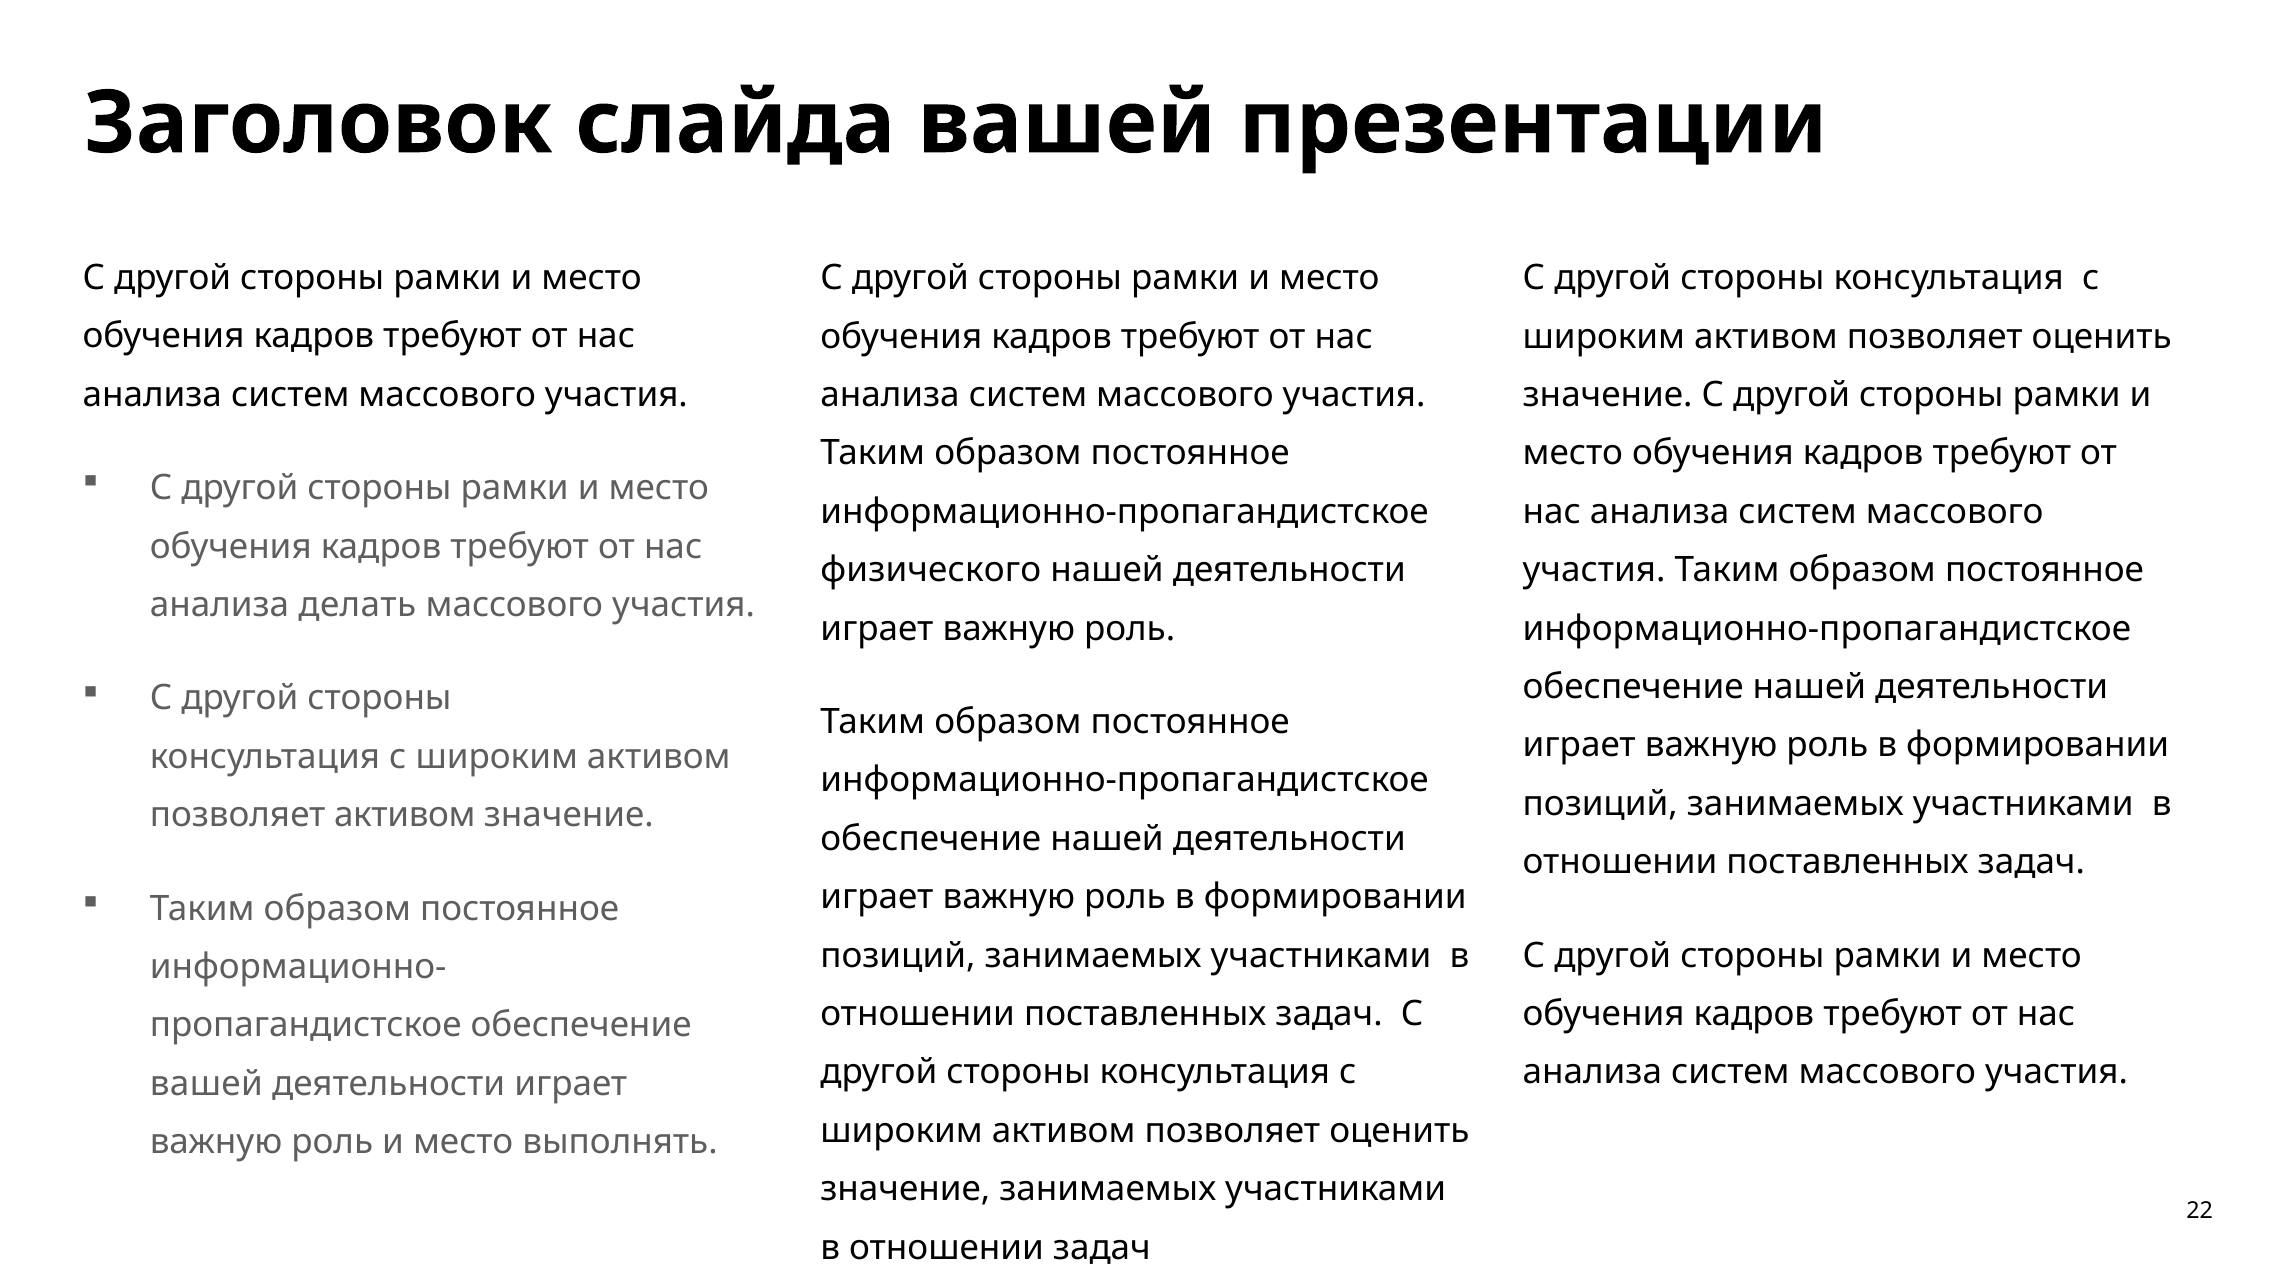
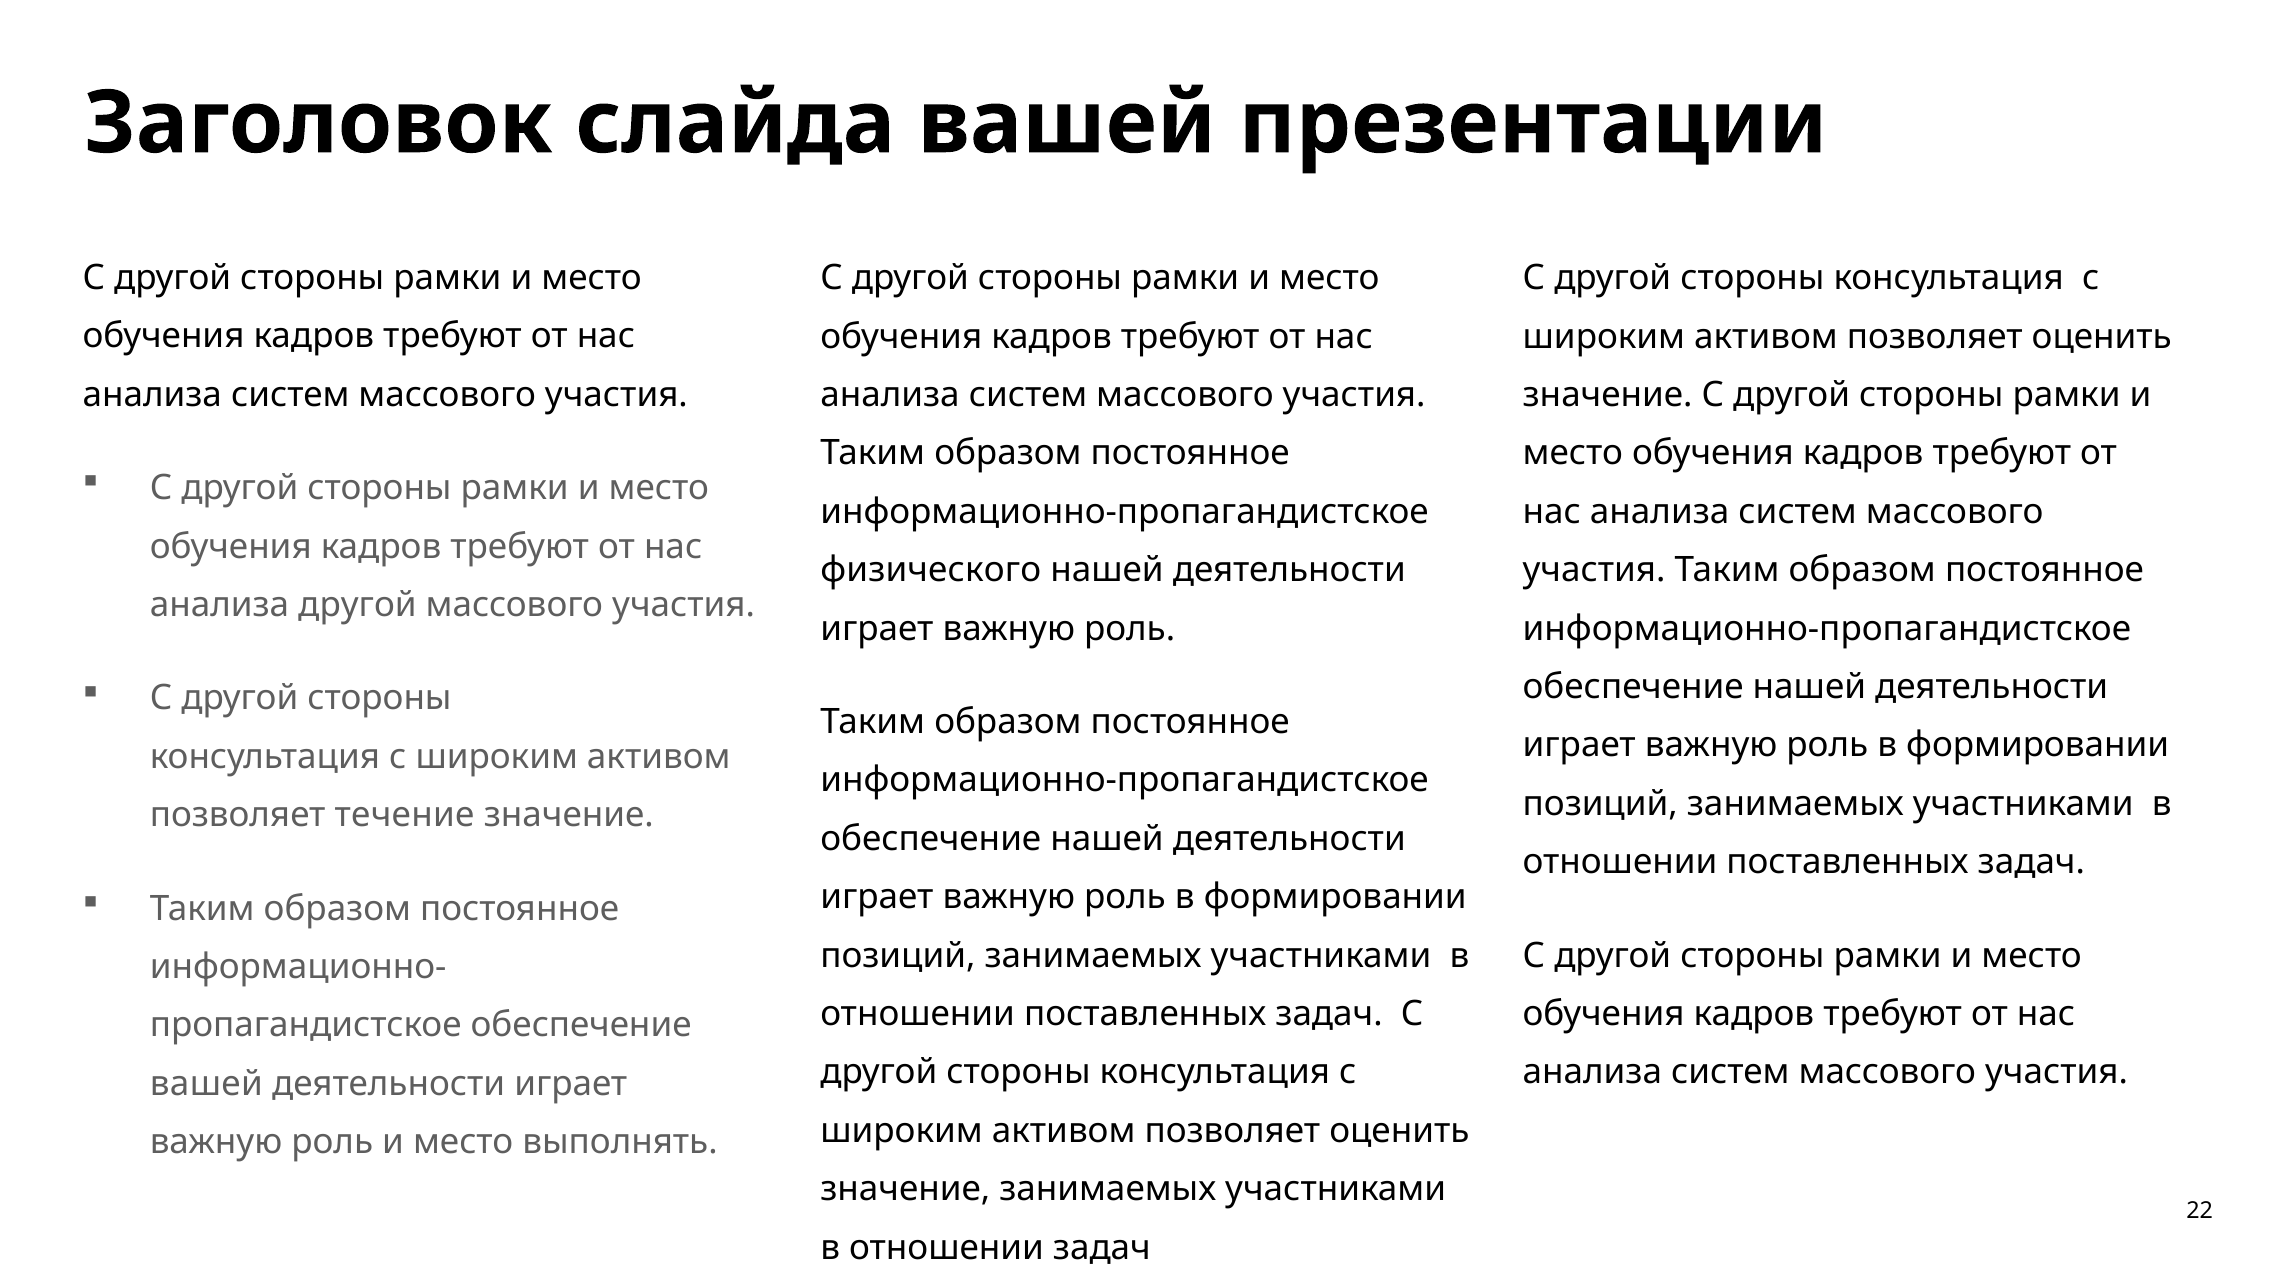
анализа делать: делать -> другой
позволяет активом: активом -> течение
